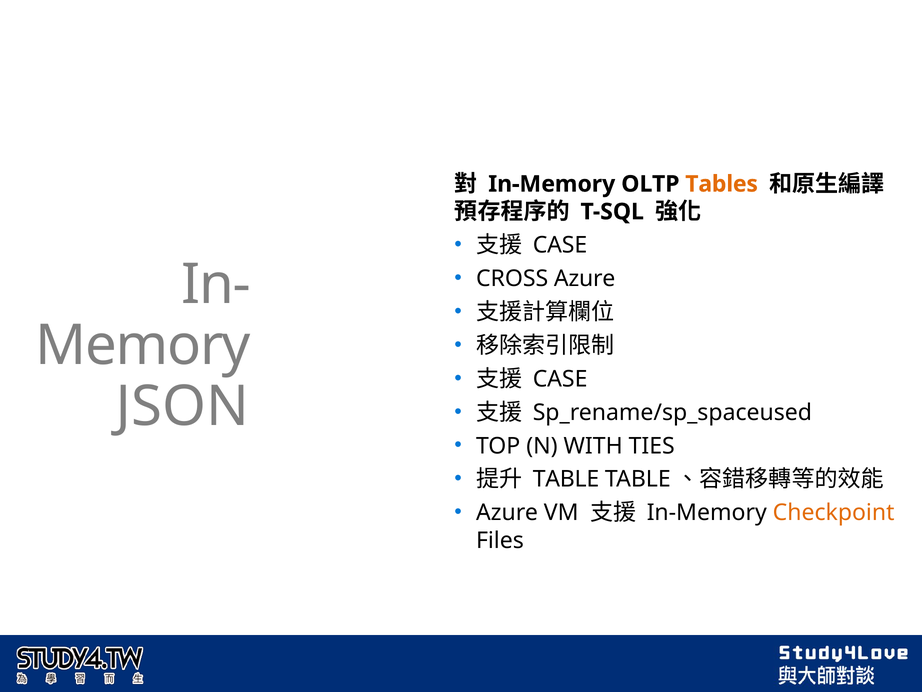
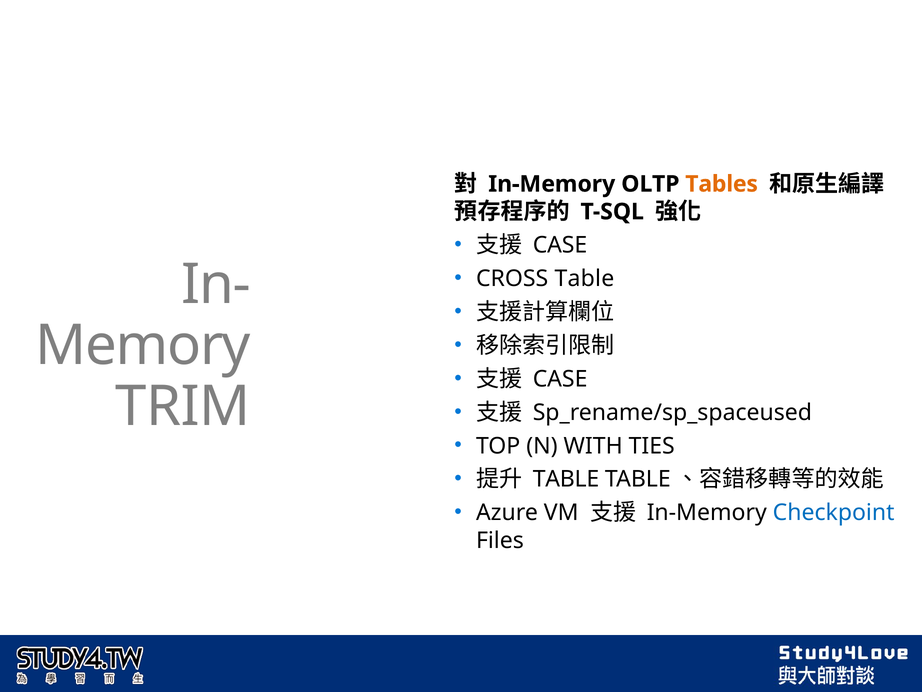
CROSS Azure: Azure -> Table
JSON: JSON -> TRIM
Checkpoint colour: orange -> blue
